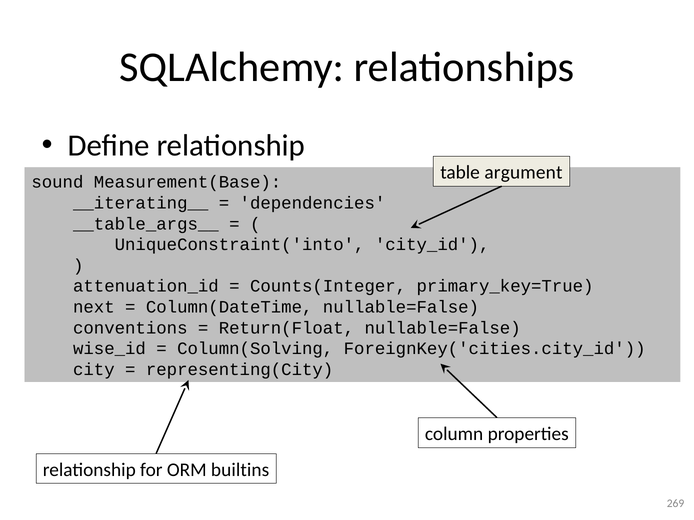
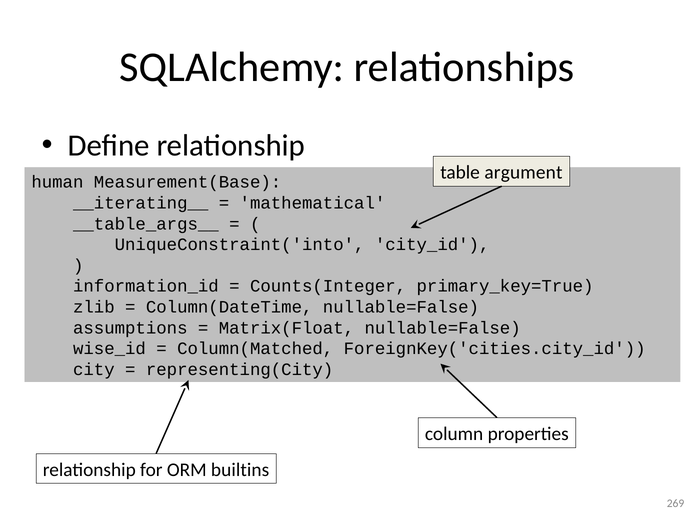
sound: sound -> human
dependencies: dependencies -> mathematical
attenuation_id: attenuation_id -> information_id
next: next -> zlib
conventions: conventions -> assumptions
Return(Float: Return(Float -> Matrix(Float
Column(Solving: Column(Solving -> Column(Matched
